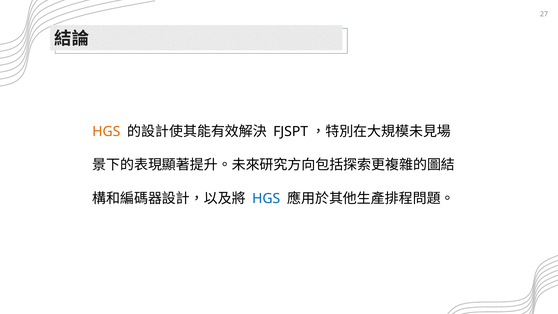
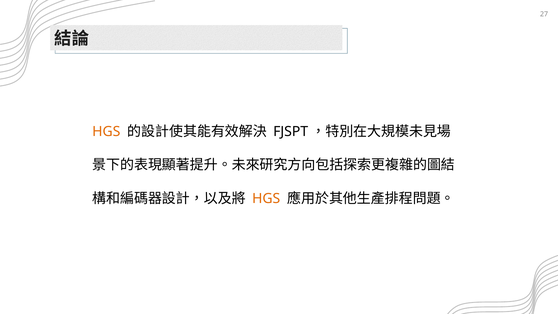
HGS at (266, 198) colour: blue -> orange
